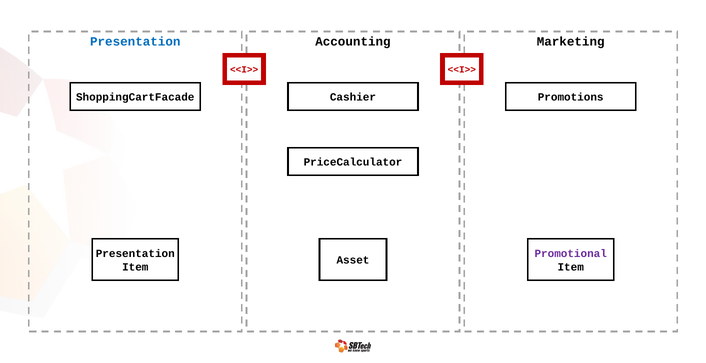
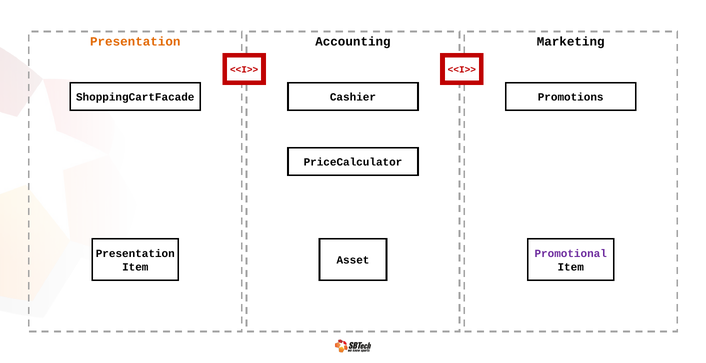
Presentation at (135, 41) colour: blue -> orange
